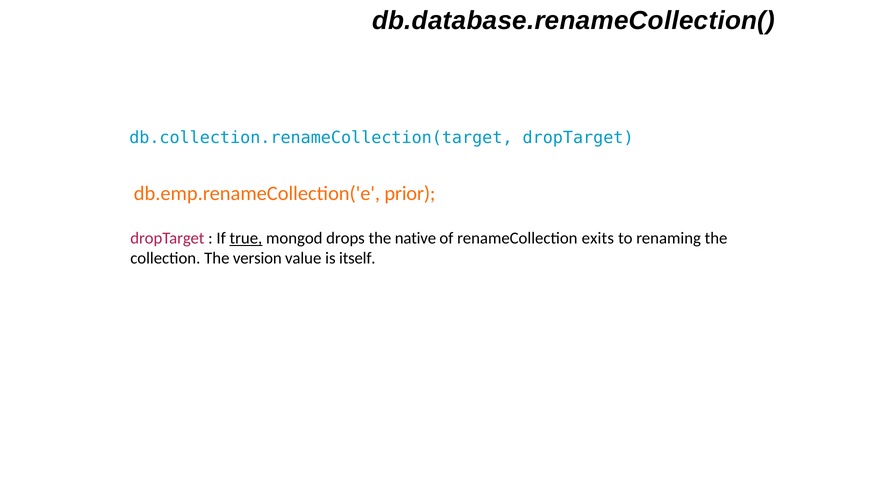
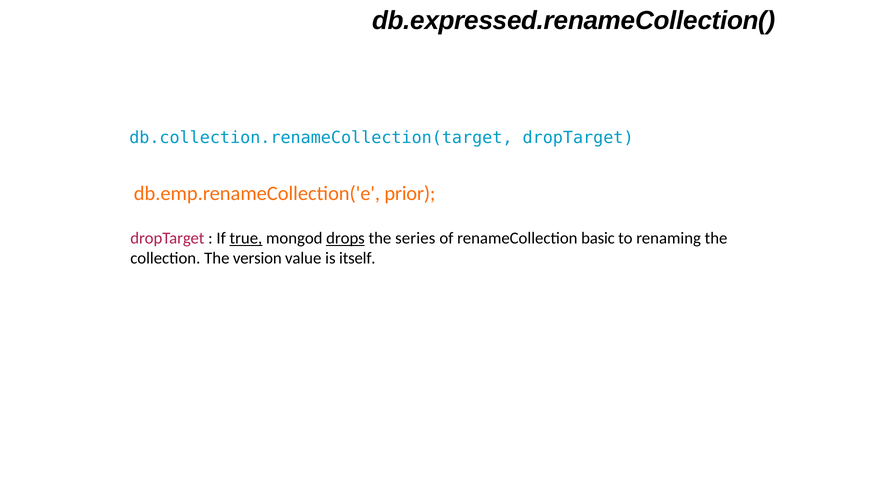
db.database.renameCollection(: db.database.renameCollection( -> db.expressed.renameCollection(
drops underline: none -> present
native: native -> series
exits: exits -> basic
